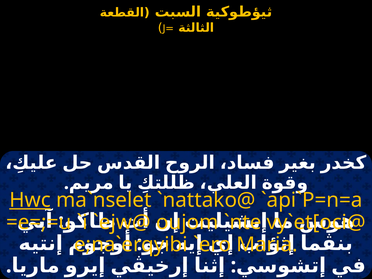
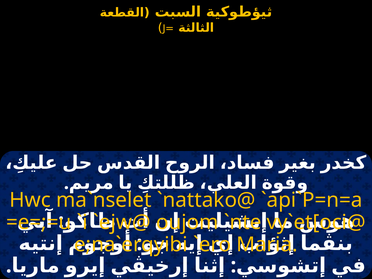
Hwc underline: present -> none
